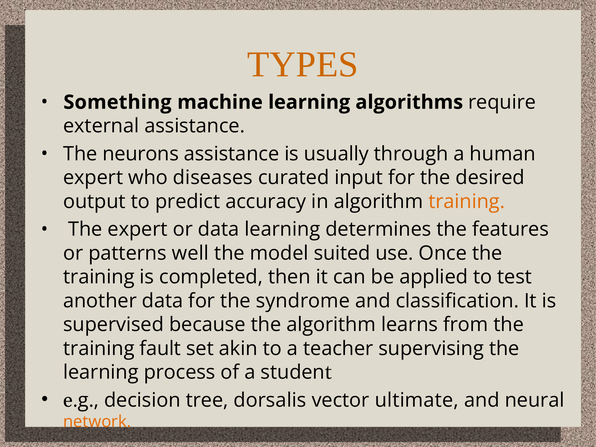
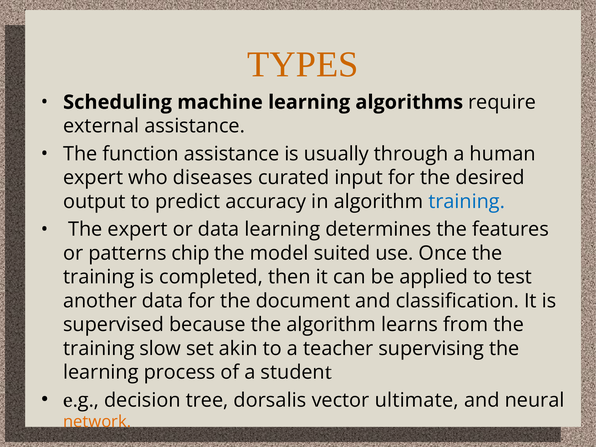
Something: Something -> Scheduling
neurons: neurons -> function
training at (467, 202) colour: orange -> blue
well: well -> chip
syndrome: syndrome -> document
fault: fault -> slow
